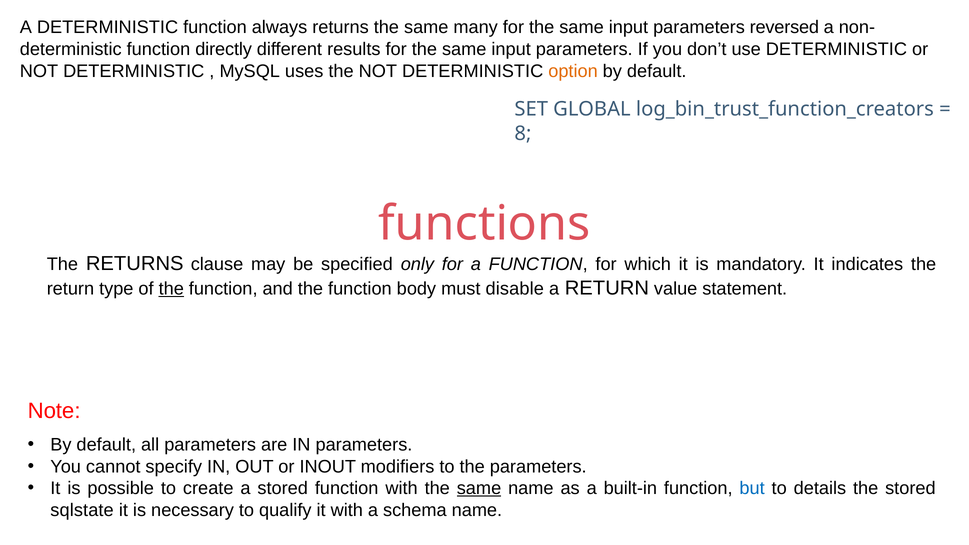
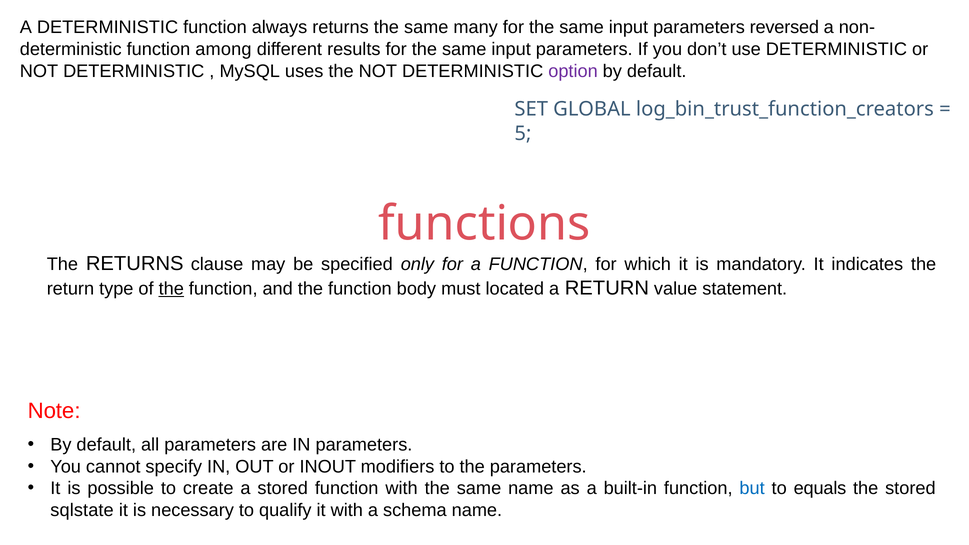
directly: directly -> among
option colour: orange -> purple
8: 8 -> 5
disable: disable -> located
same at (479, 488) underline: present -> none
details: details -> equals
